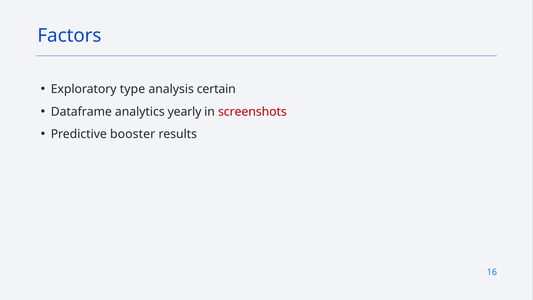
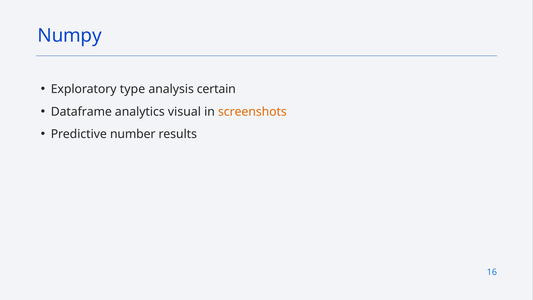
Factors: Factors -> Numpy
yearly: yearly -> visual
screenshots colour: red -> orange
booster: booster -> number
